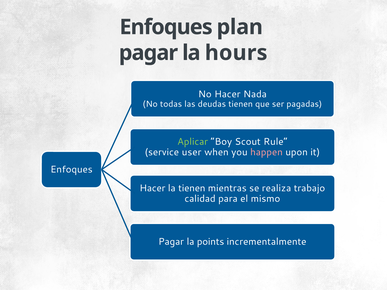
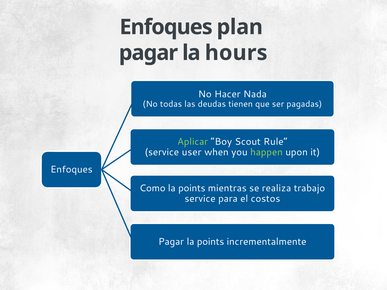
happen colour: pink -> light green
Hacer at (152, 188): Hacer -> Como
tienen at (192, 188): tienen -> points
calidad at (200, 199): calidad -> service
mismo: mismo -> costos
